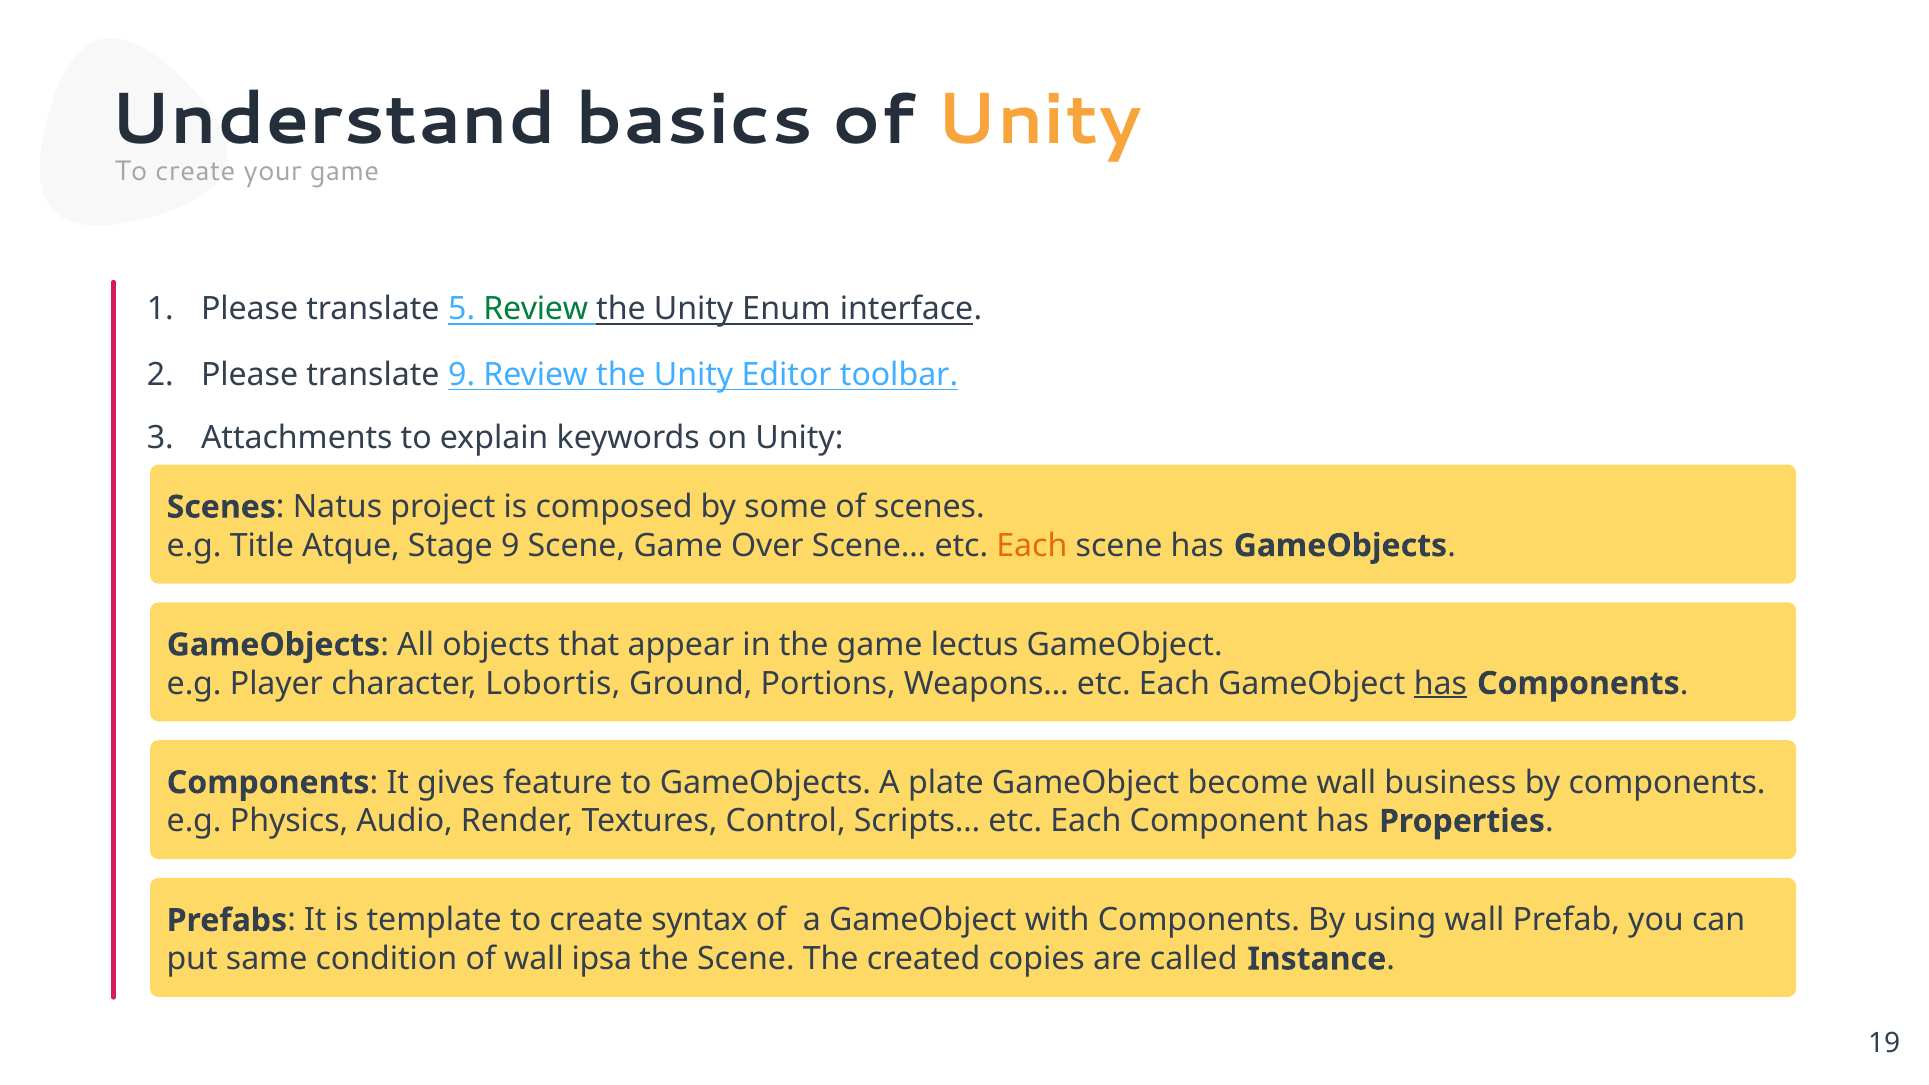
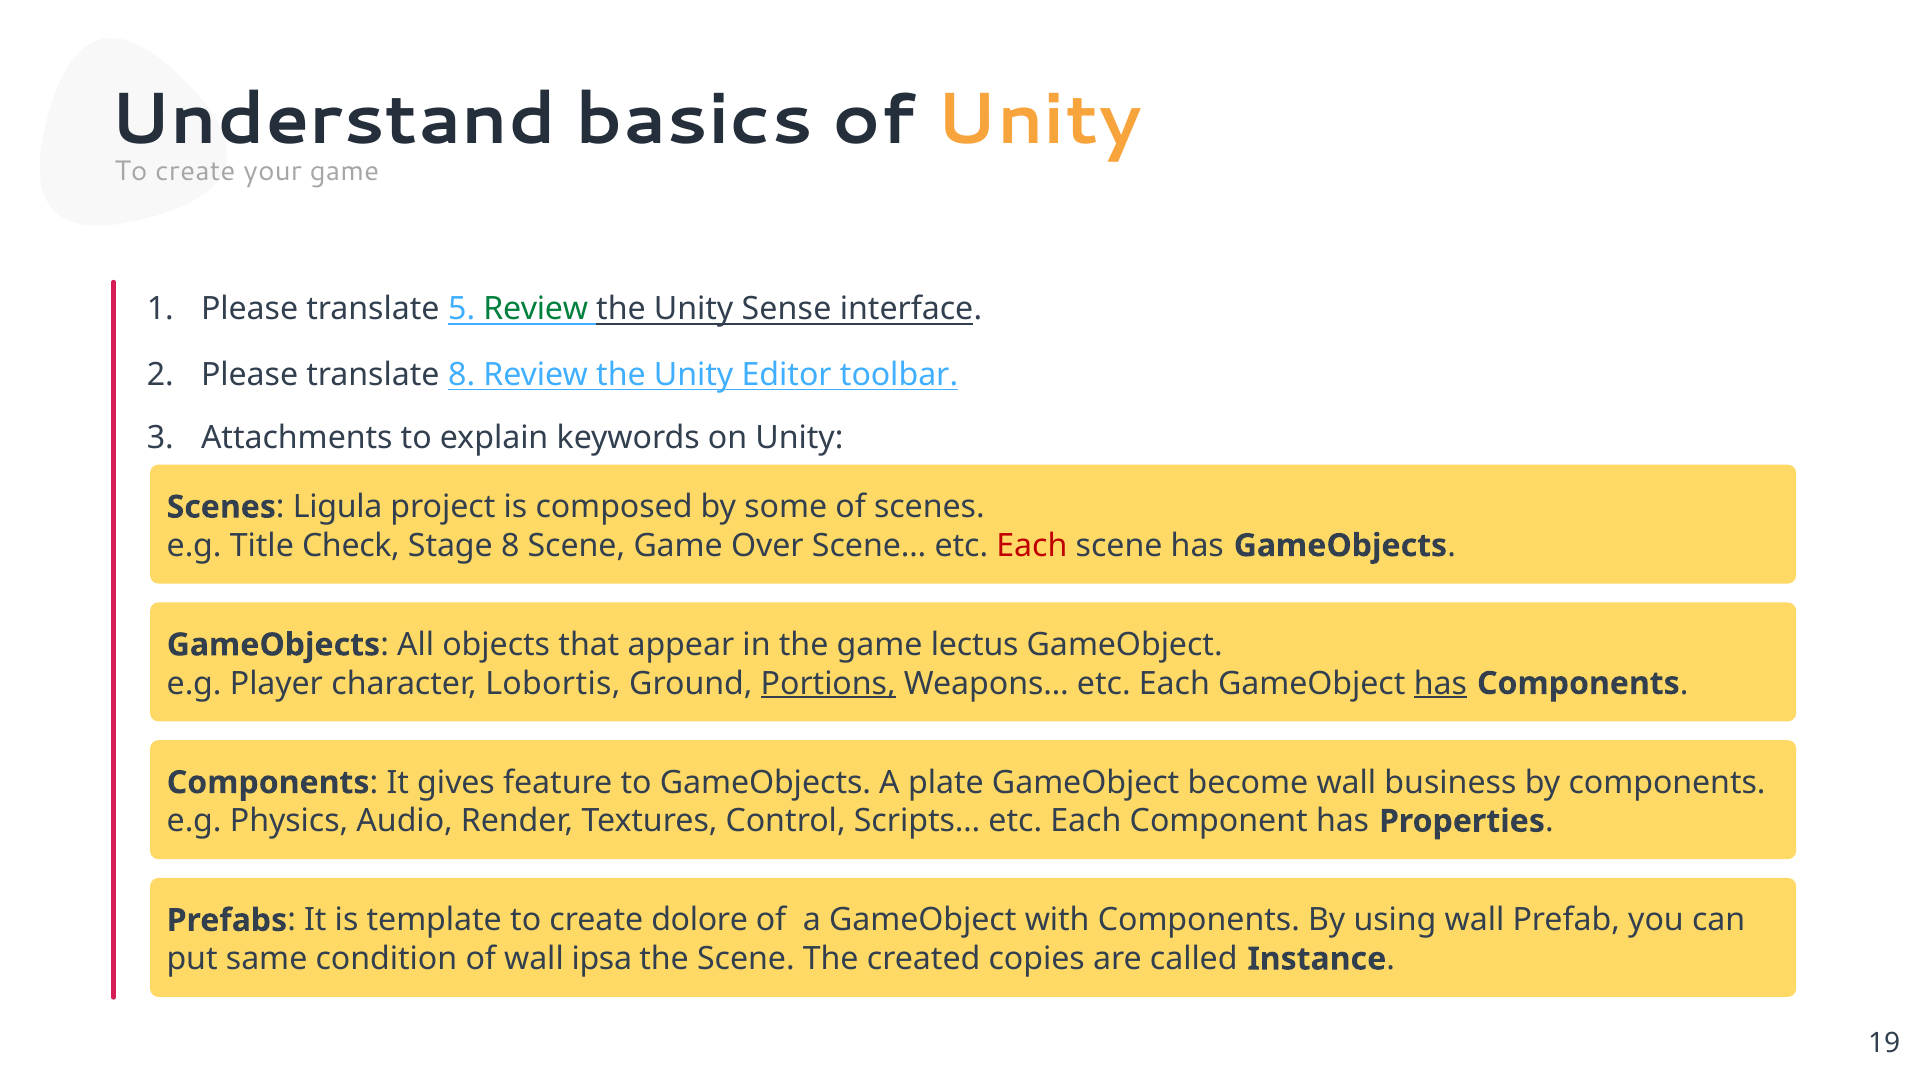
Enum: Enum -> Sense
translate 9: 9 -> 8
Natus: Natus -> Ligula
Atque: Atque -> Check
Stage 9: 9 -> 8
Each at (1032, 546) colour: orange -> red
Portions underline: none -> present
syntax: syntax -> dolore
